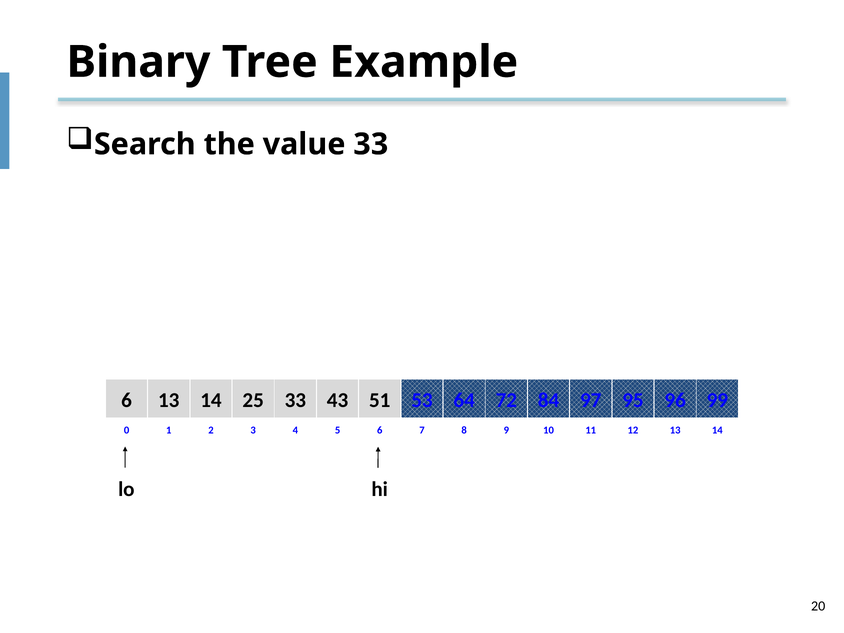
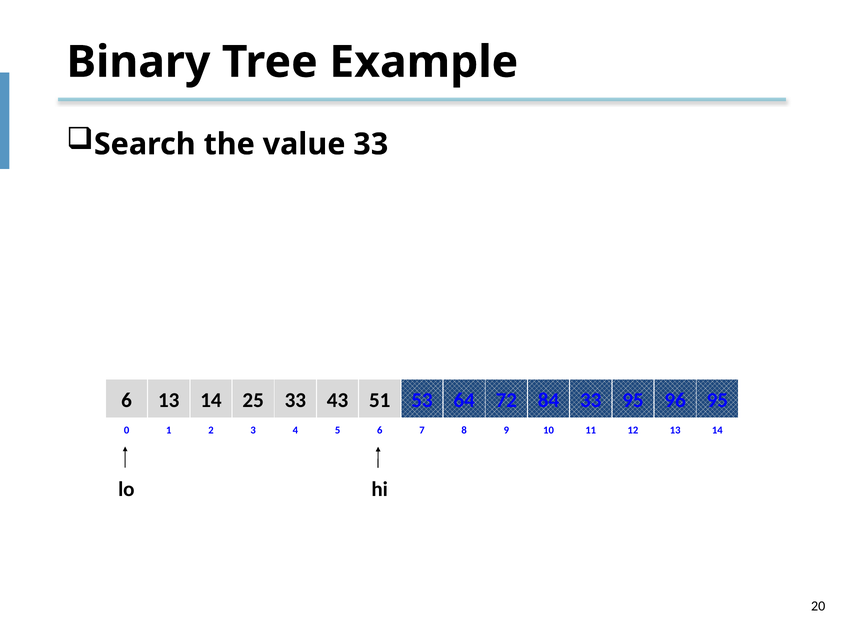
72 97: 97 -> 33
95 99: 99 -> 95
